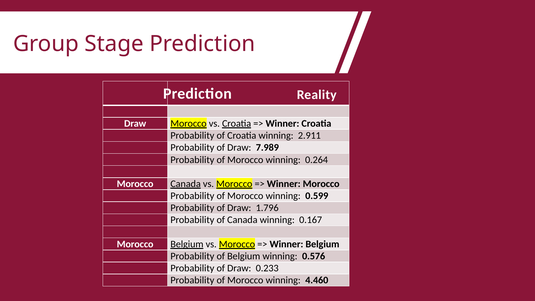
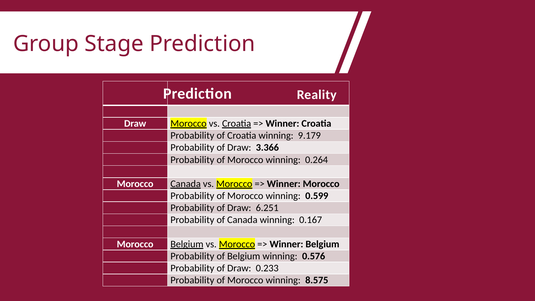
2.911: 2.911 -> 9.179
7.989: 7.989 -> 3.366
1.796: 1.796 -> 6.251
4.460: 4.460 -> 8.575
